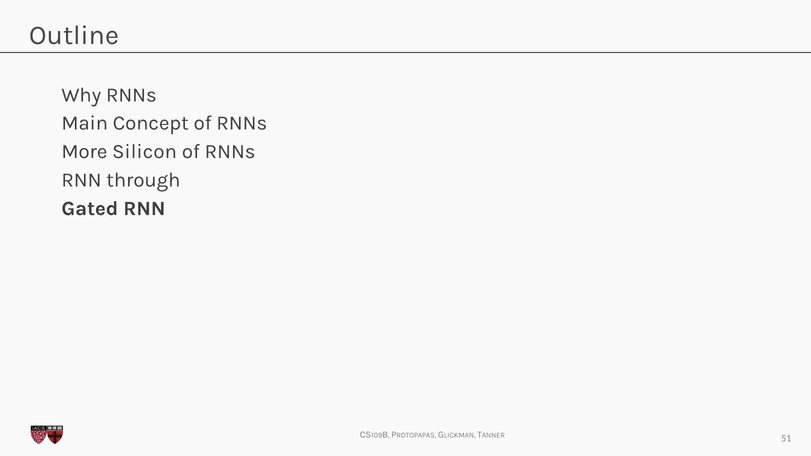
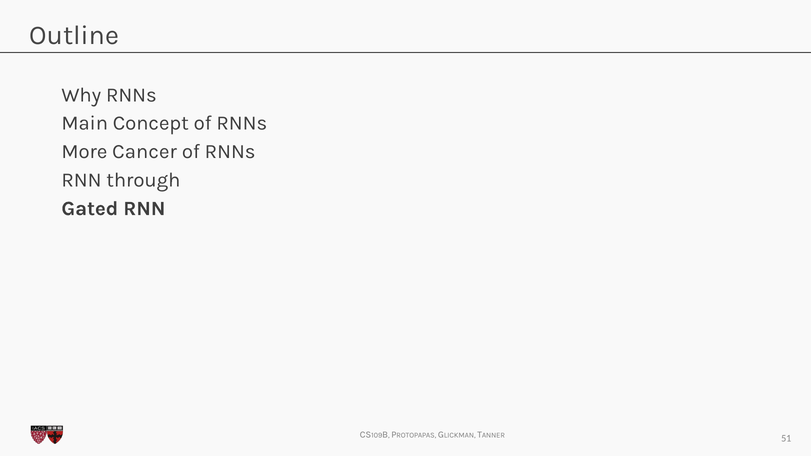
Silicon: Silicon -> Cancer
